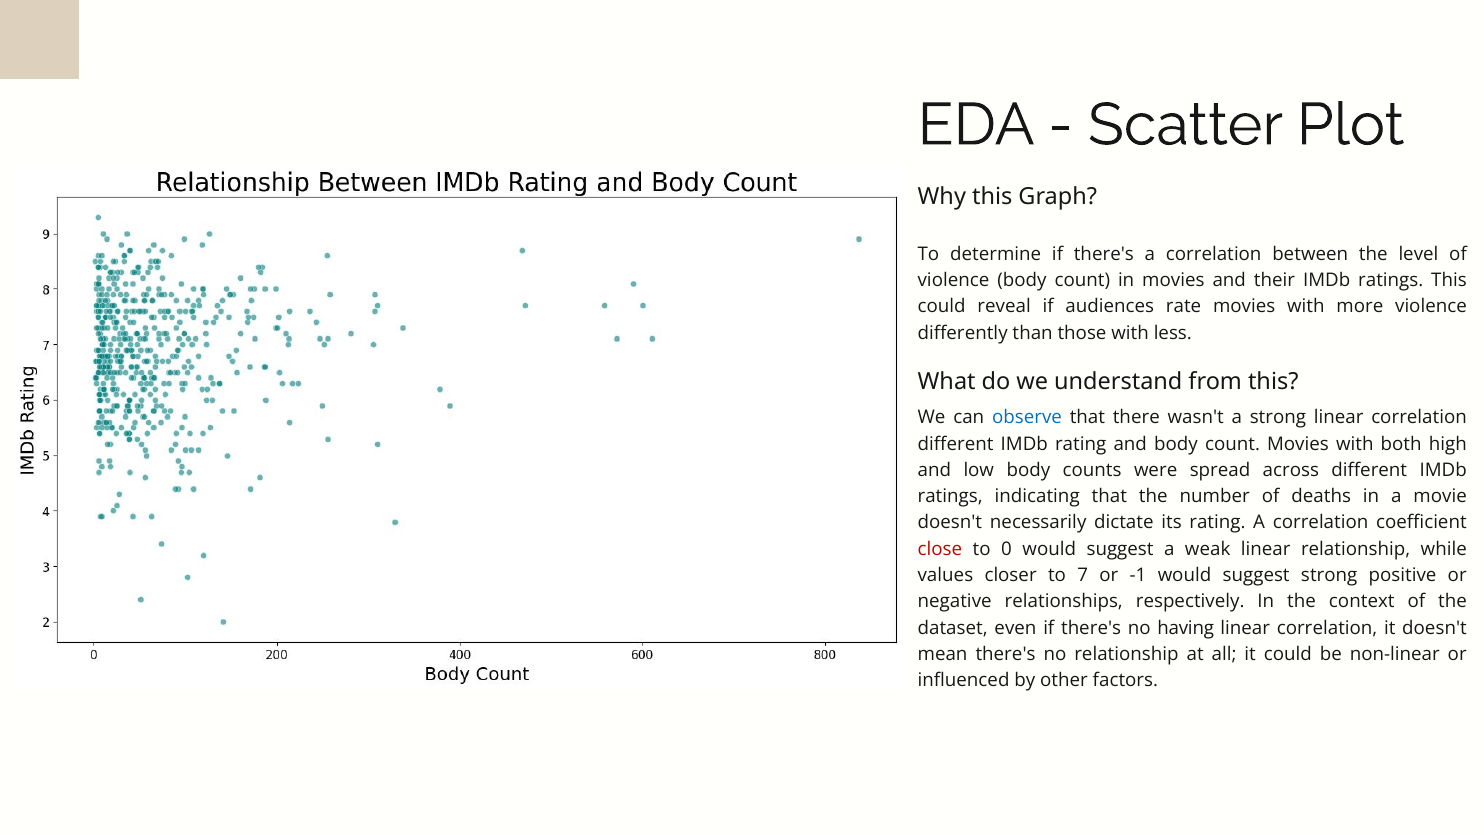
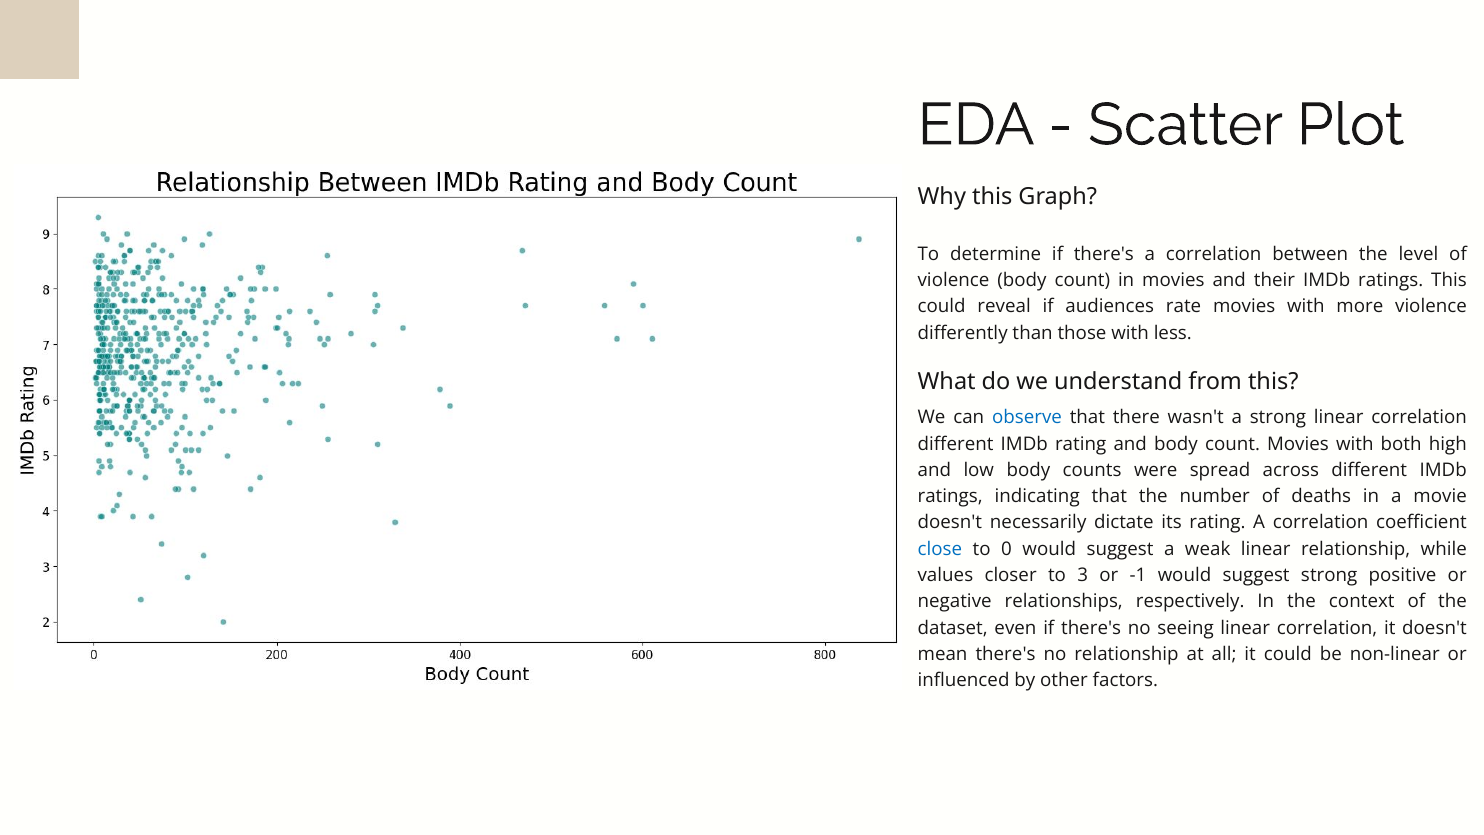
close colour: red -> blue
7: 7 -> 3
having: having -> seeing
